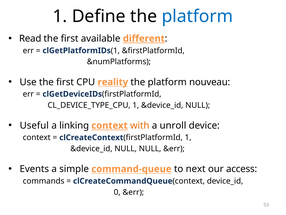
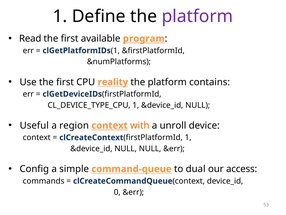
platform at (197, 16) colour: blue -> purple
different: different -> program
nouveau: nouveau -> contains
linking: linking -> region
Events: Events -> Config
next: next -> dual
